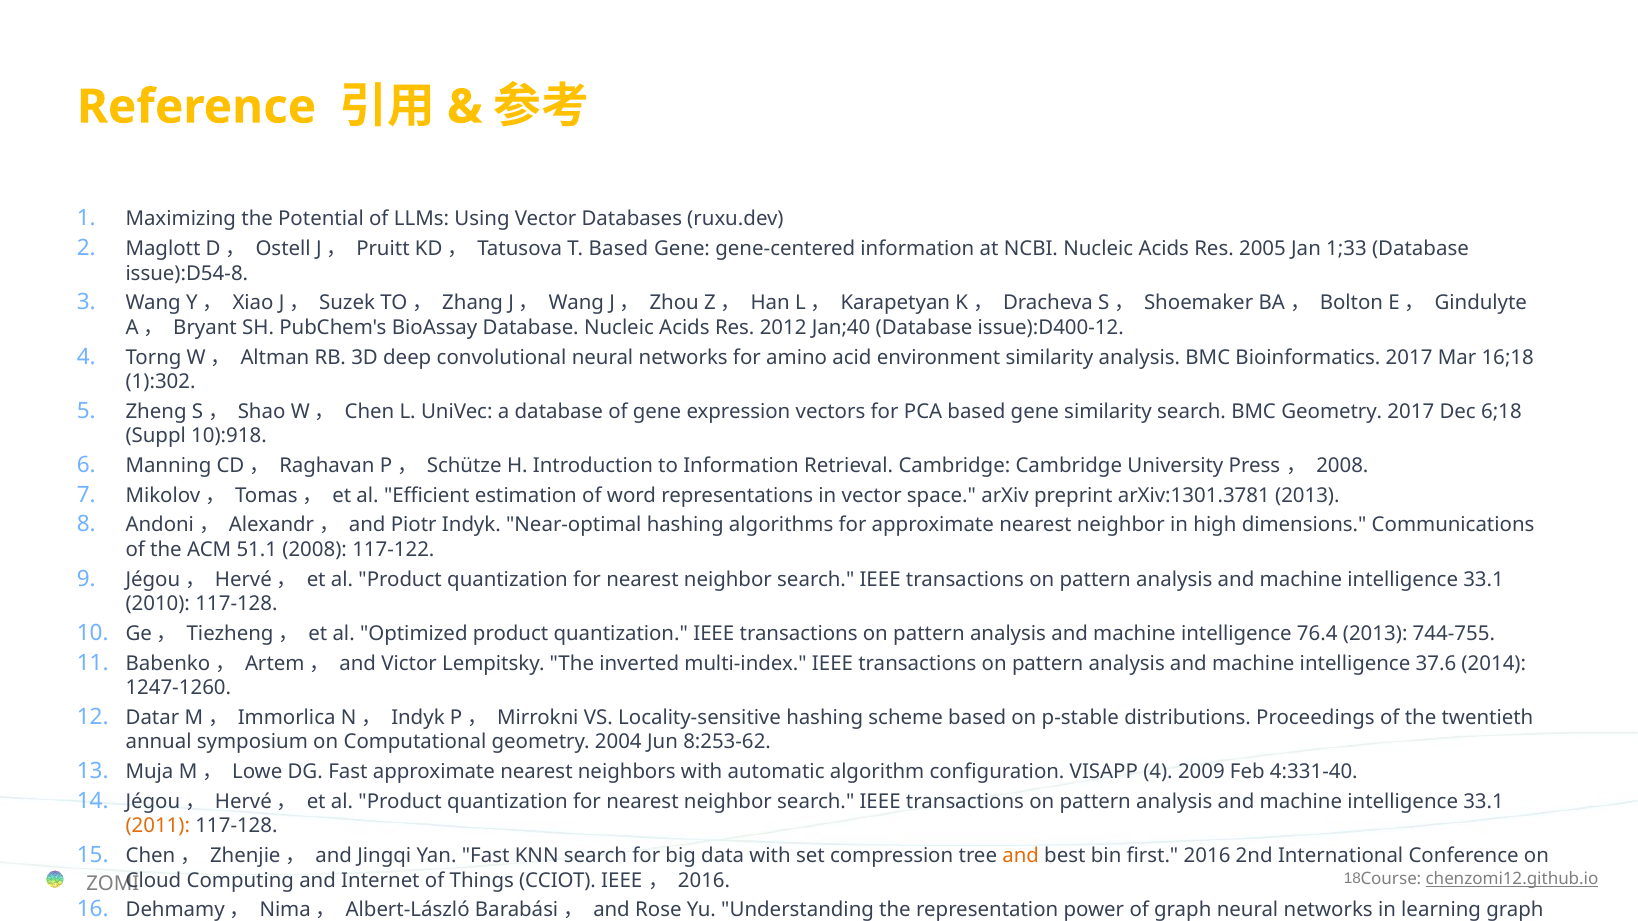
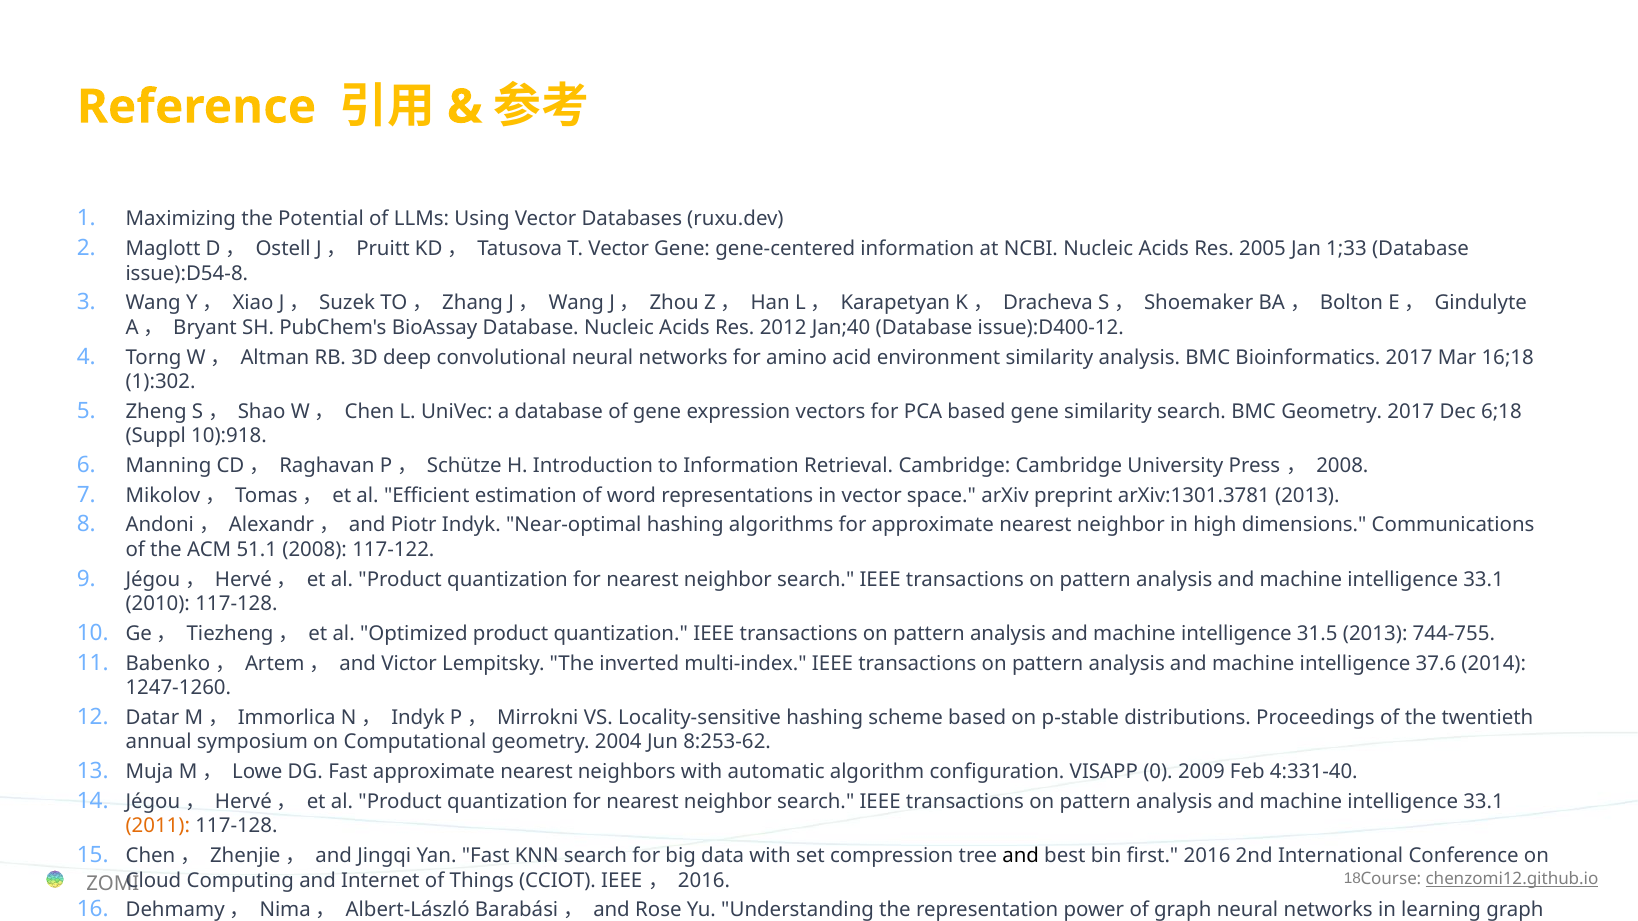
T Based: Based -> Vector
76.4: 76.4 -> 31.5
VISAPP 4: 4 -> 0
and at (1021, 856) colour: orange -> black
